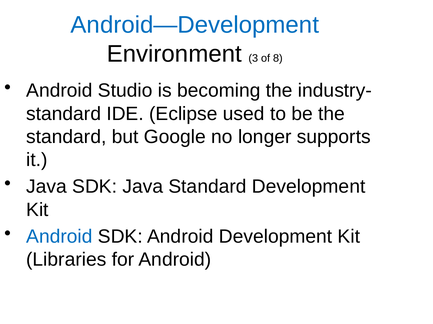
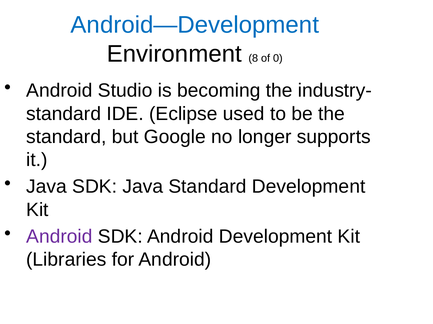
3: 3 -> 8
8: 8 -> 0
Android at (59, 237) colour: blue -> purple
